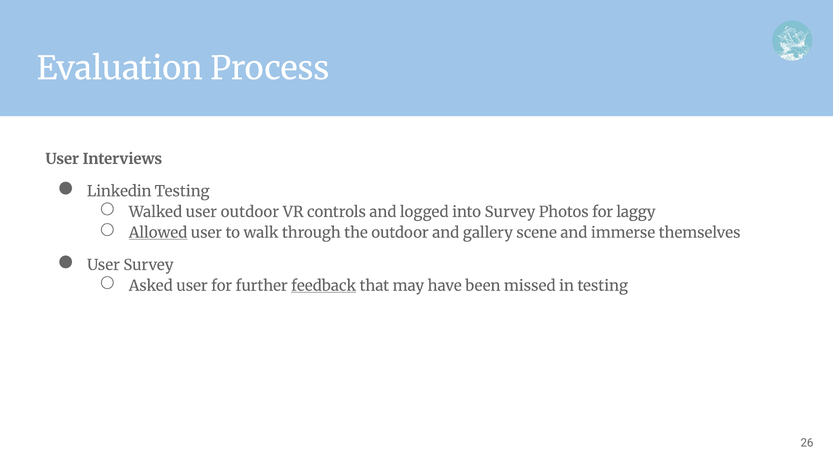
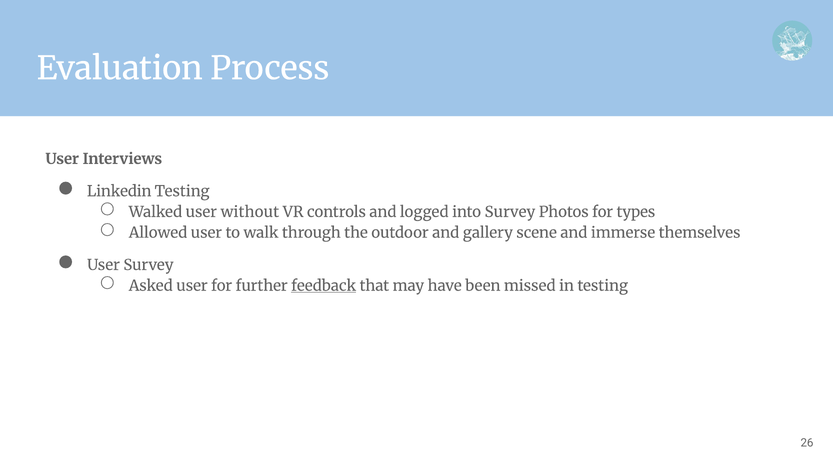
user outdoor: outdoor -> without
laggy: laggy -> types
Allowed underline: present -> none
